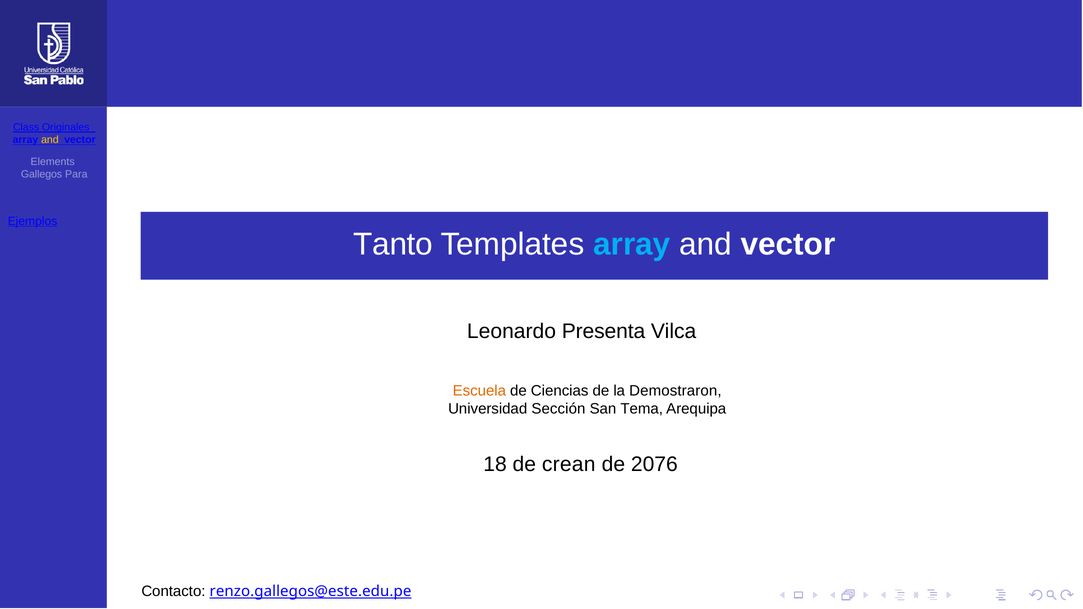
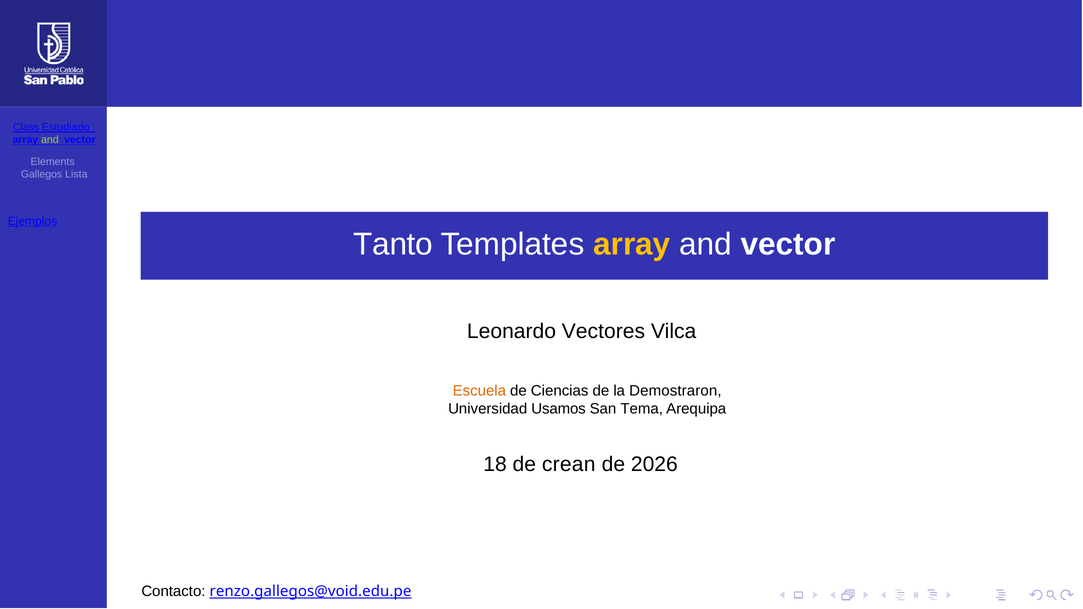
Originales: Originales -> Estudiado
and at (50, 140) colour: yellow -> light green
Para: Para -> Lista
array at (632, 245) colour: light blue -> yellow
Presenta: Presenta -> Vectores
Sección: Sección -> Usamos
2076: 2076 -> 2026
renzo.gallegos@este.edu.pe: renzo.gallegos@este.edu.pe -> renzo.gallegos@void.edu.pe
